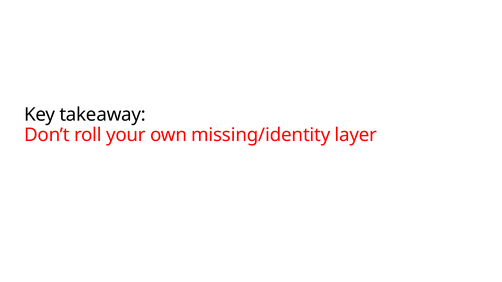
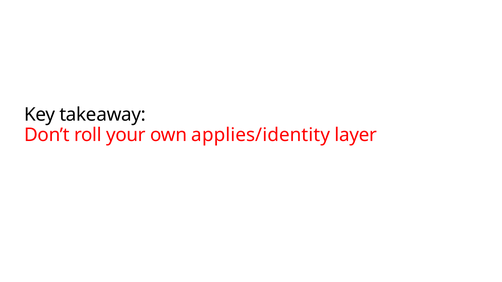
missing/identity: missing/identity -> applies/identity
